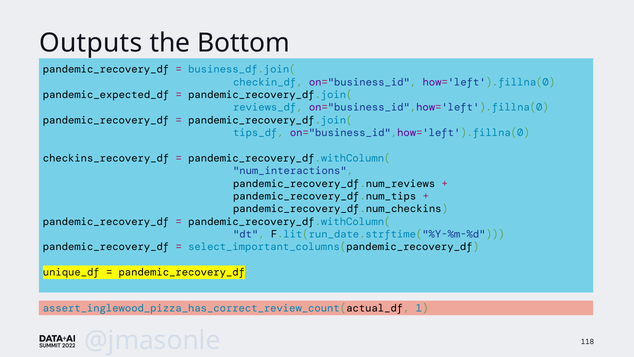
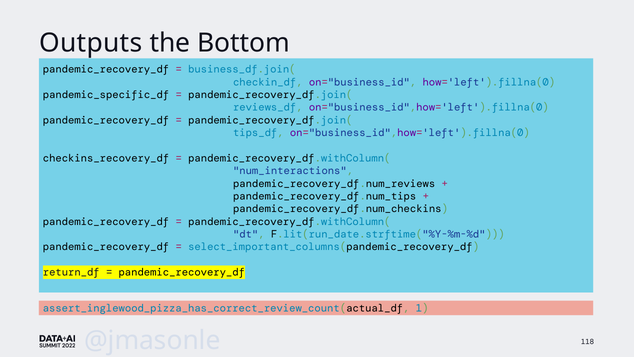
pandemic_expected_df: pandemic_expected_df -> pandemic_specific_df
unique_df: unique_df -> return_df
